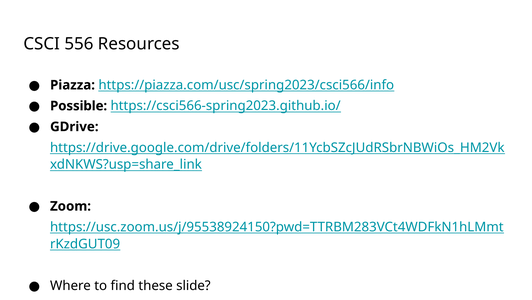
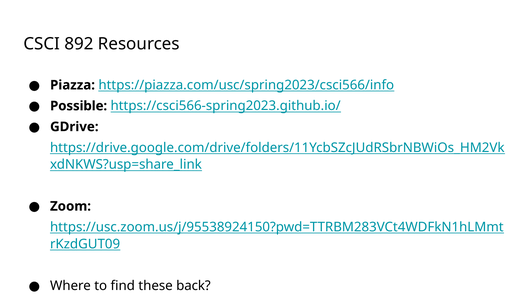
556: 556 -> 892
slide: slide -> back
